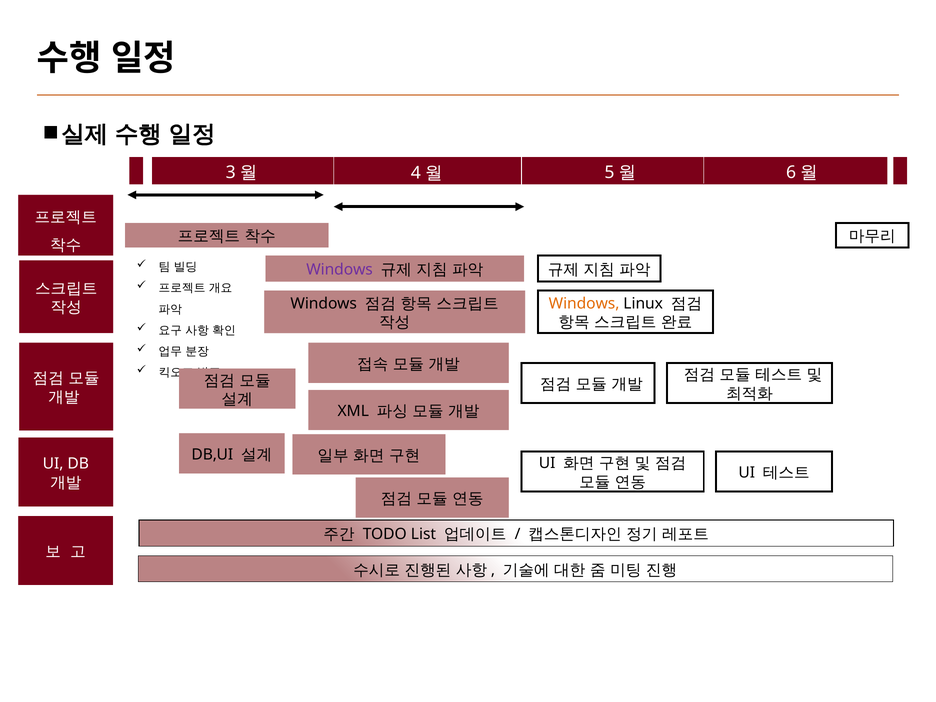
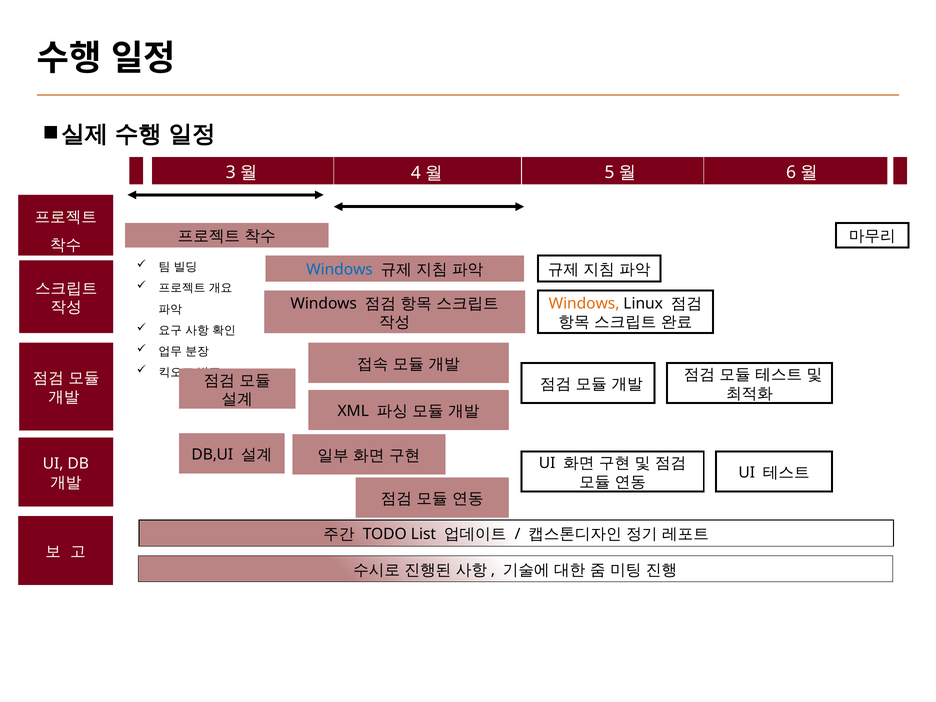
Windows at (340, 270) colour: purple -> blue
